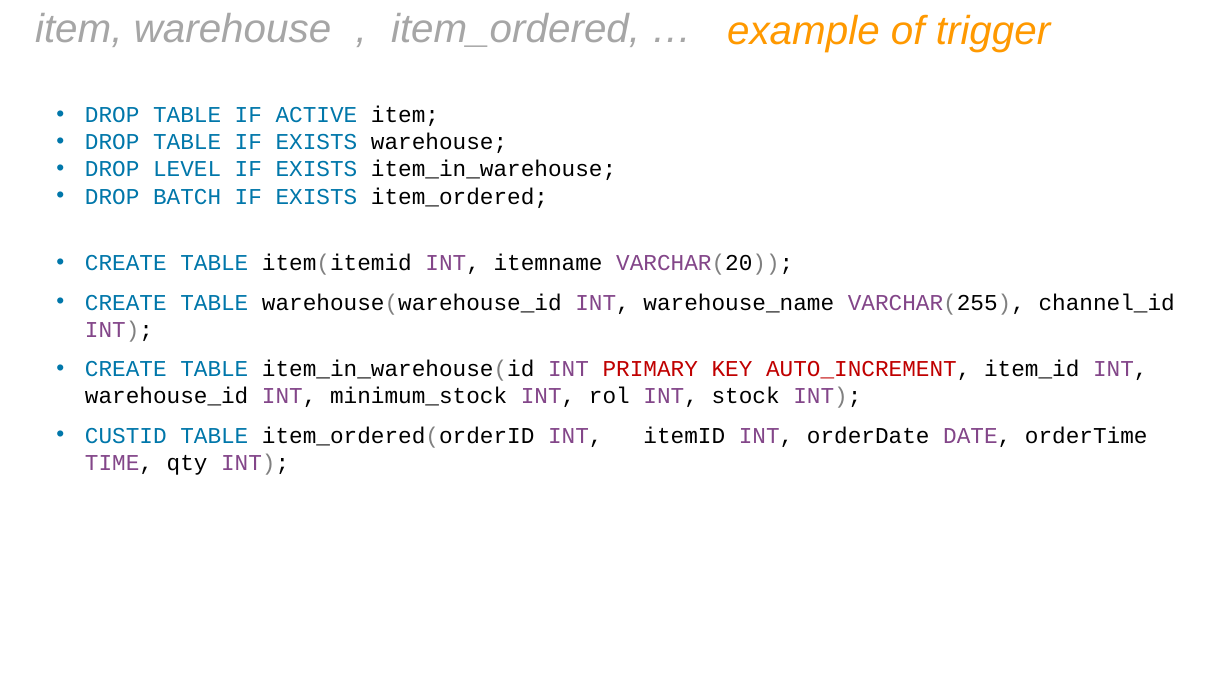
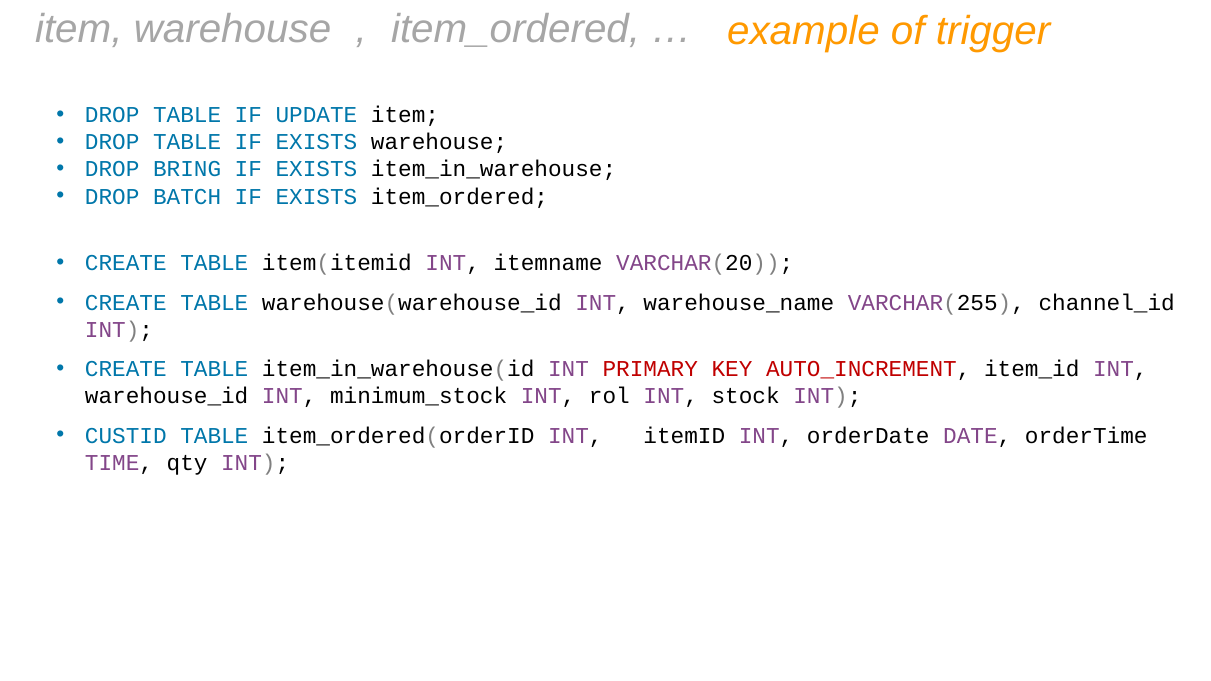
ACTIVE: ACTIVE -> UPDATE
LEVEL: LEVEL -> BRING
